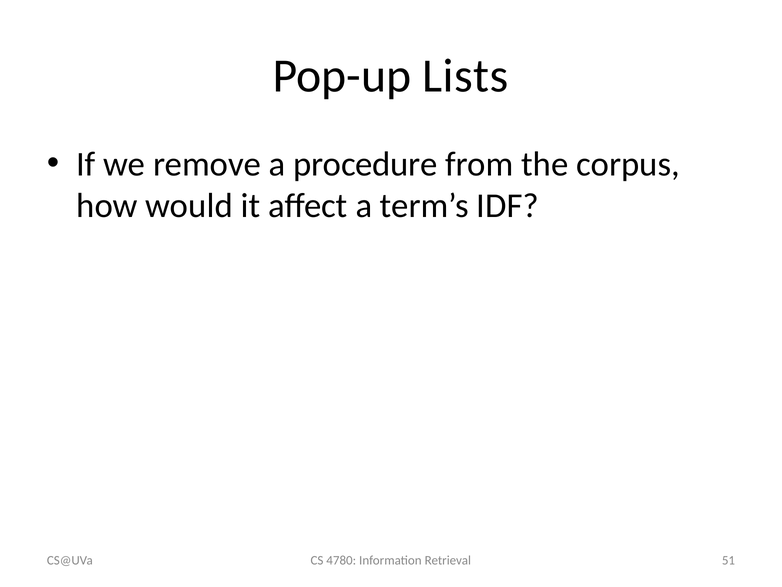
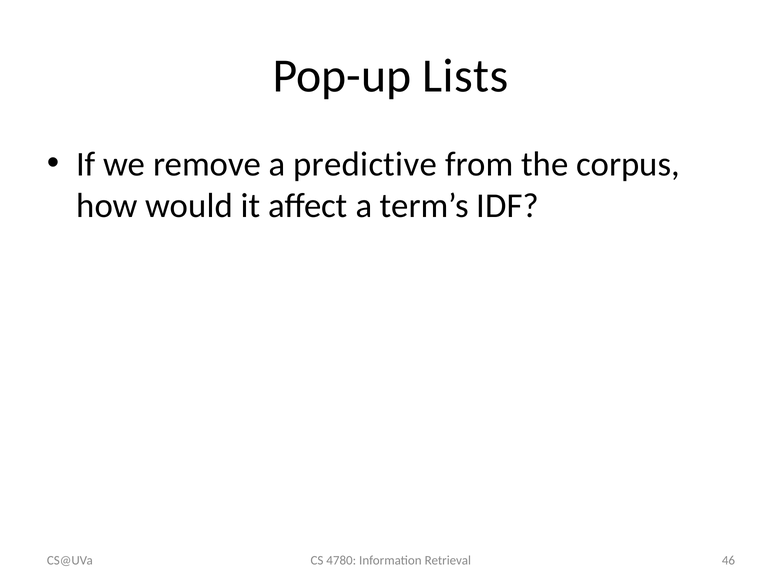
procedure: procedure -> predictive
51: 51 -> 46
